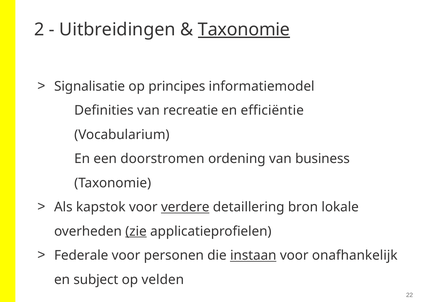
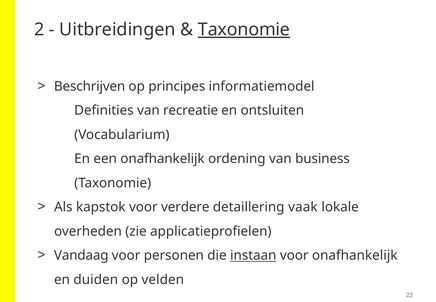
Signalisatie: Signalisatie -> Beschrijven
efficiëntie: efficiëntie -> ontsluiten
een doorstromen: doorstromen -> onafhankelijk
verdere underline: present -> none
bron: bron -> vaak
zie underline: present -> none
Federale: Federale -> Vandaag
subject: subject -> duiden
